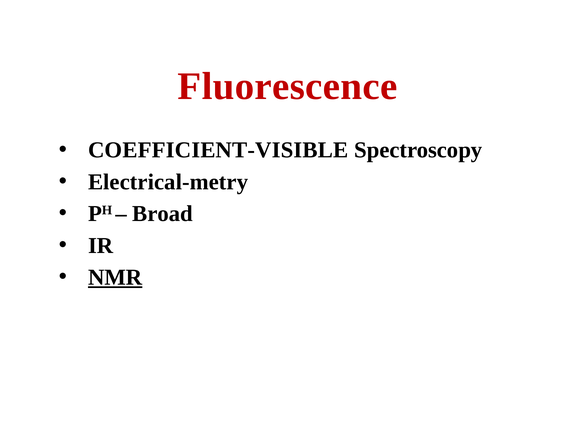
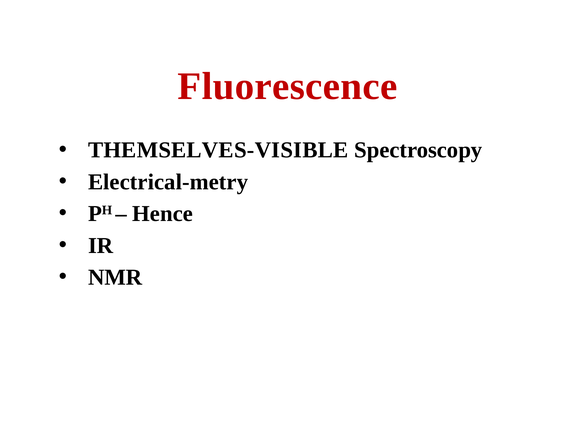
COEFFICIENT-VISIBLE: COEFFICIENT-VISIBLE -> THEMSELVES-VISIBLE
Broad: Broad -> Hence
NMR underline: present -> none
